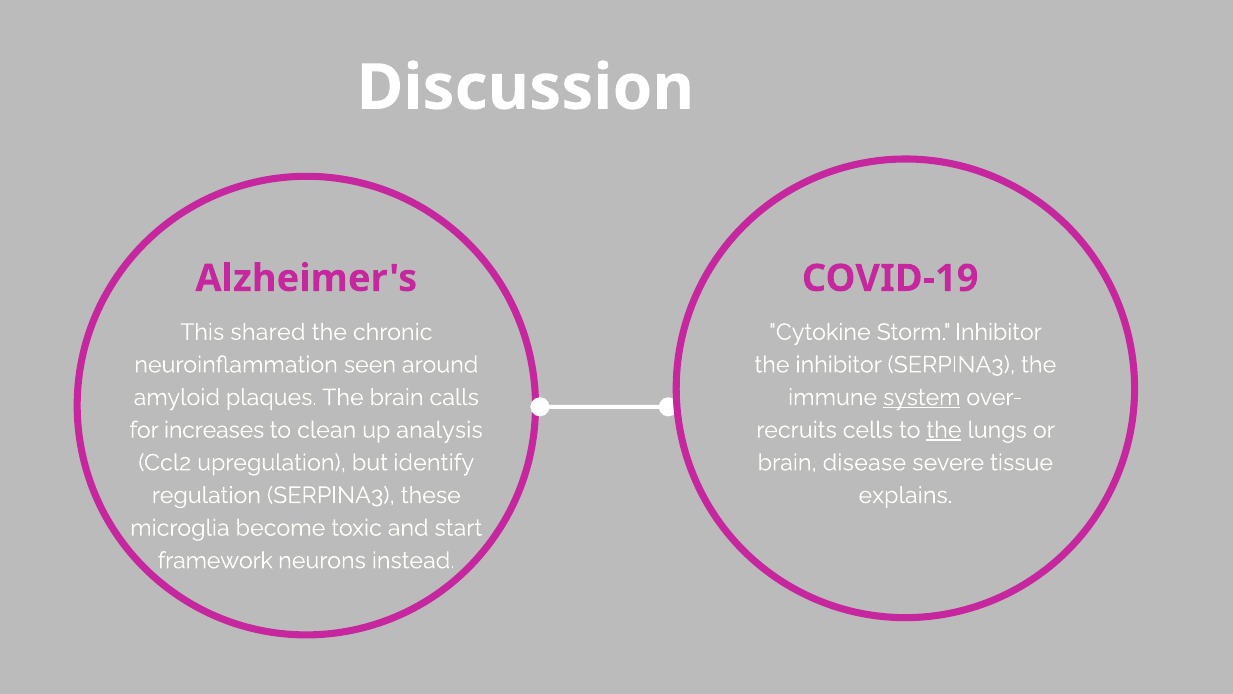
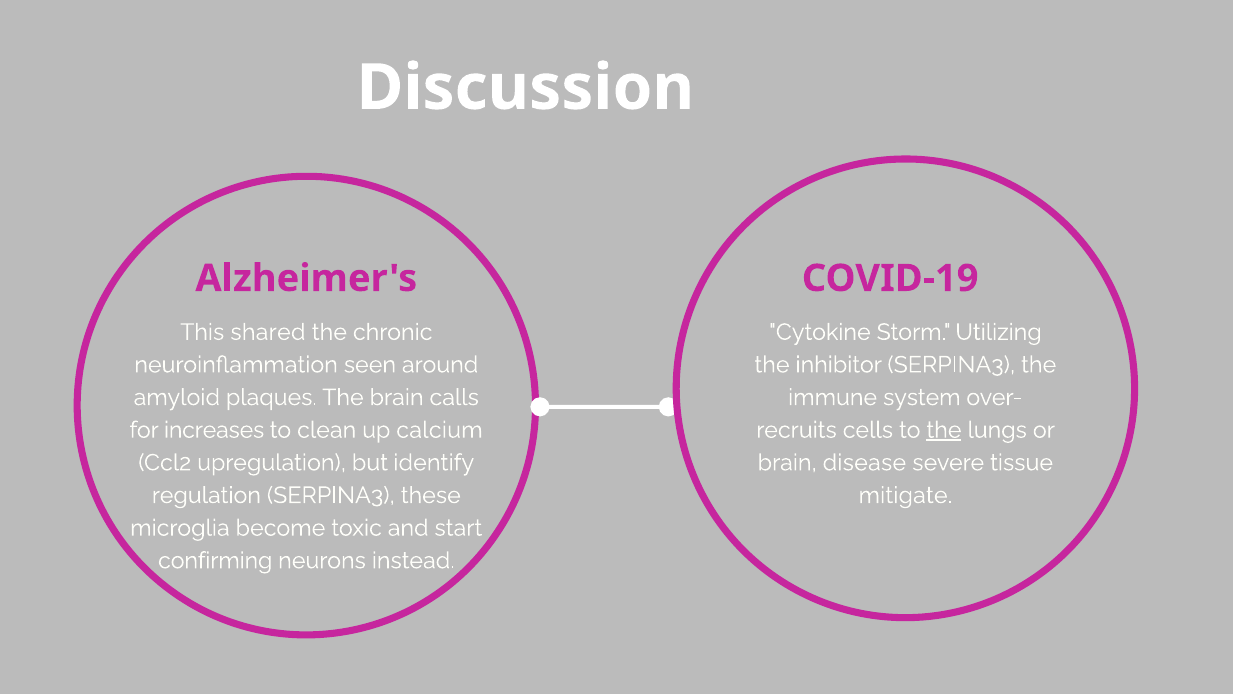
Storm Inhibitor: Inhibitor -> Utilizing
system underline: present -> none
analysis: analysis -> calcium
explains: explains -> mitigate
framework: framework -> confirming
